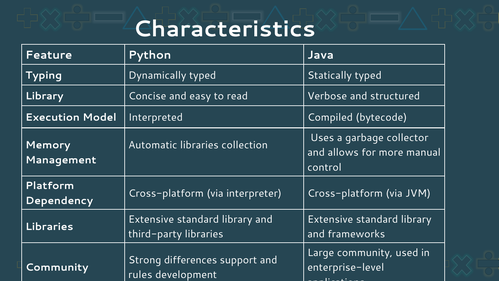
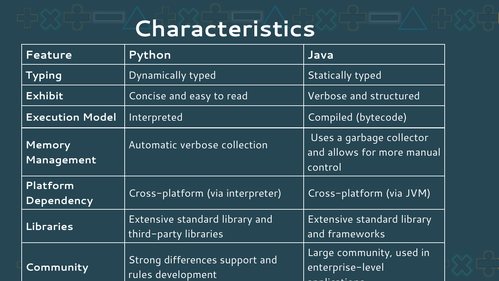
Library at (44, 96): Library -> Exhibit
Automatic libraries: libraries -> verbose
